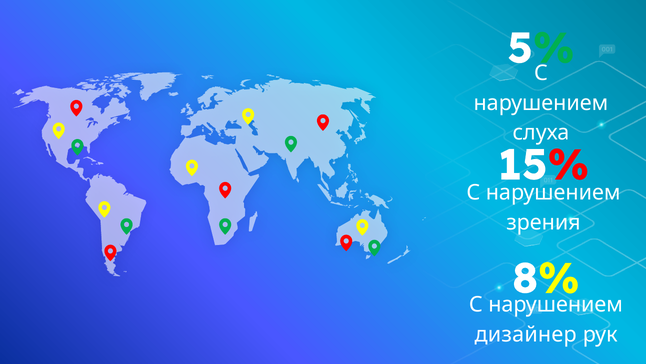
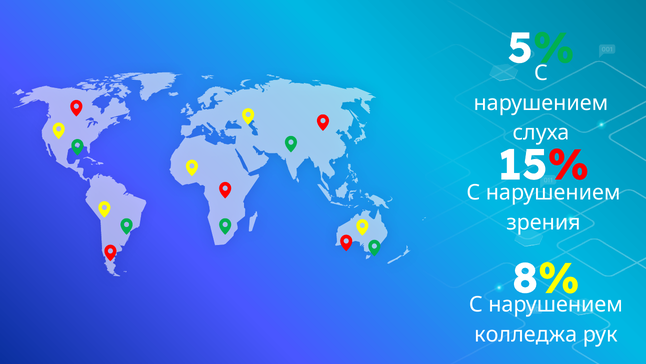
дизайнер: дизайнер -> колледжа
